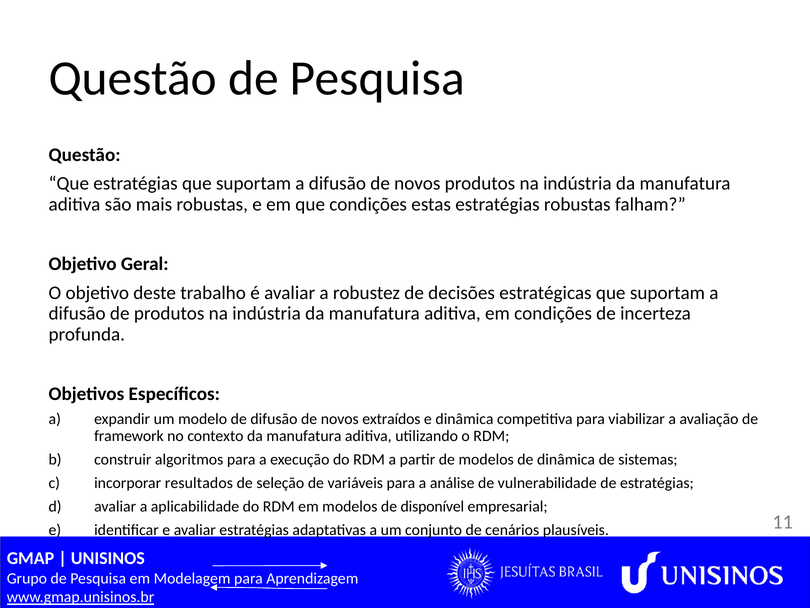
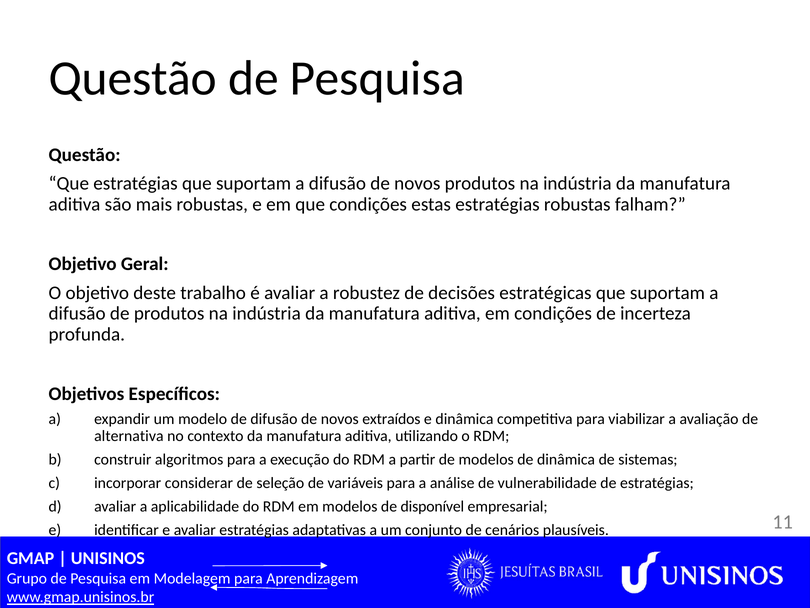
framework: framework -> alternativa
resultados: resultados -> considerar
